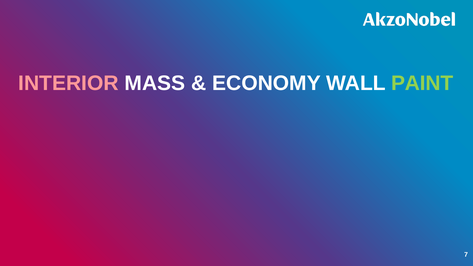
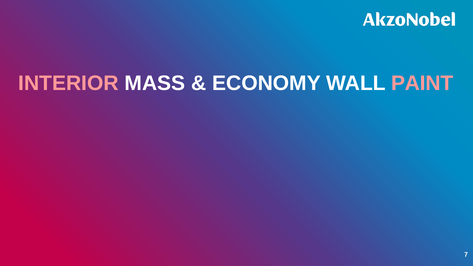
PAINT colour: light green -> pink
